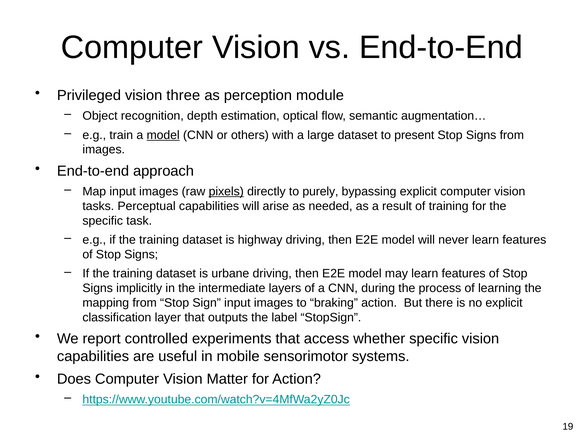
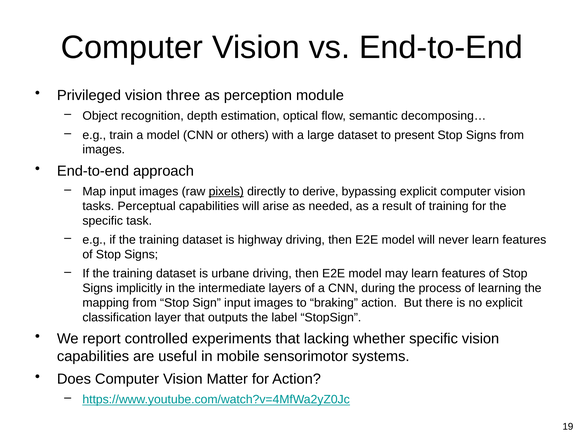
augmentation…: augmentation… -> decomposing…
model at (163, 135) underline: present -> none
purely: purely -> derive
access: access -> lacking
